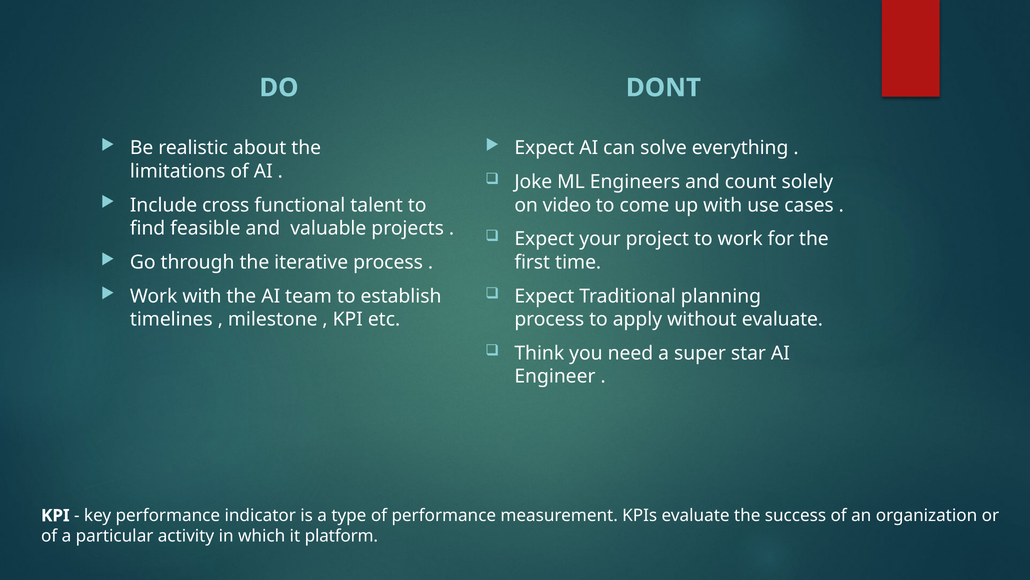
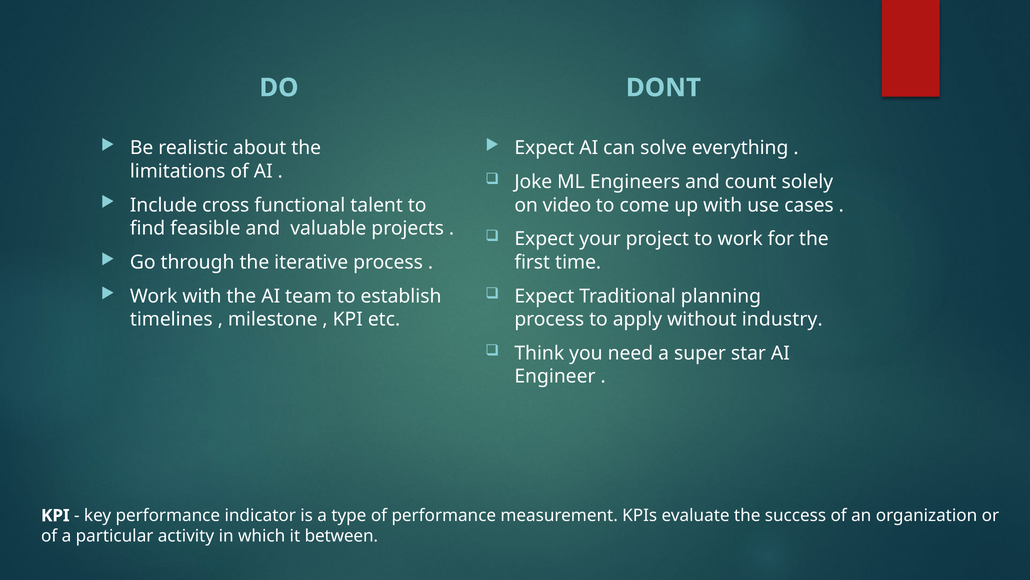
without evaluate: evaluate -> industry
platform: platform -> between
